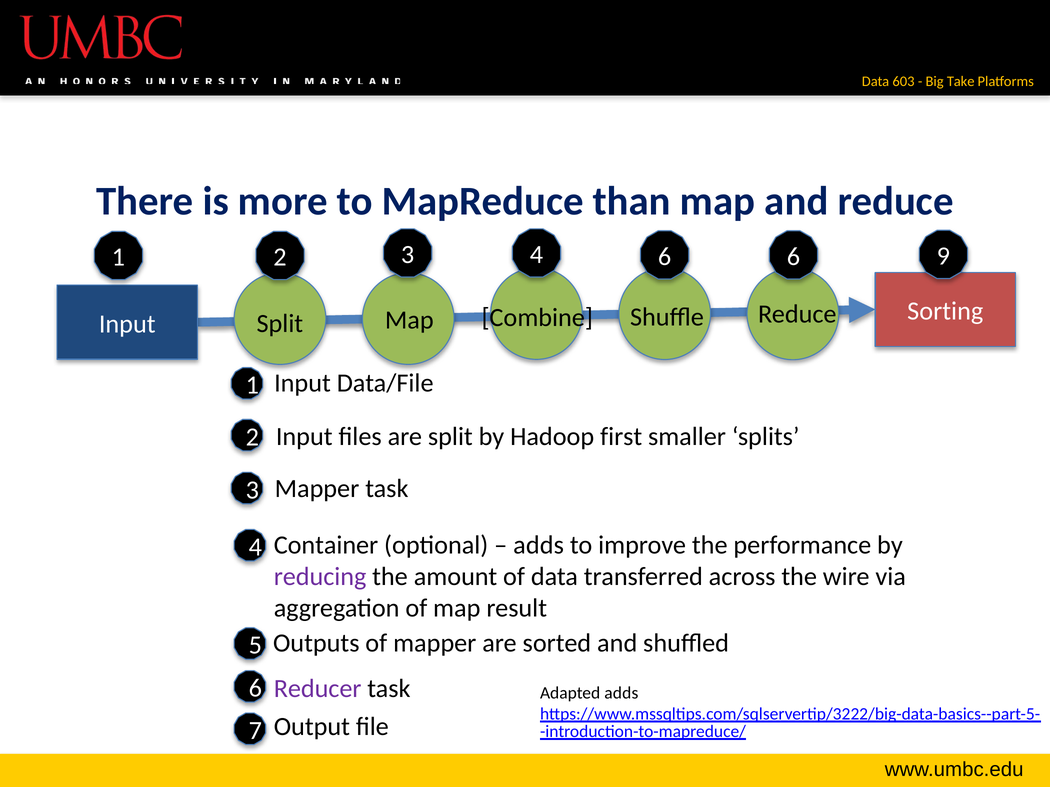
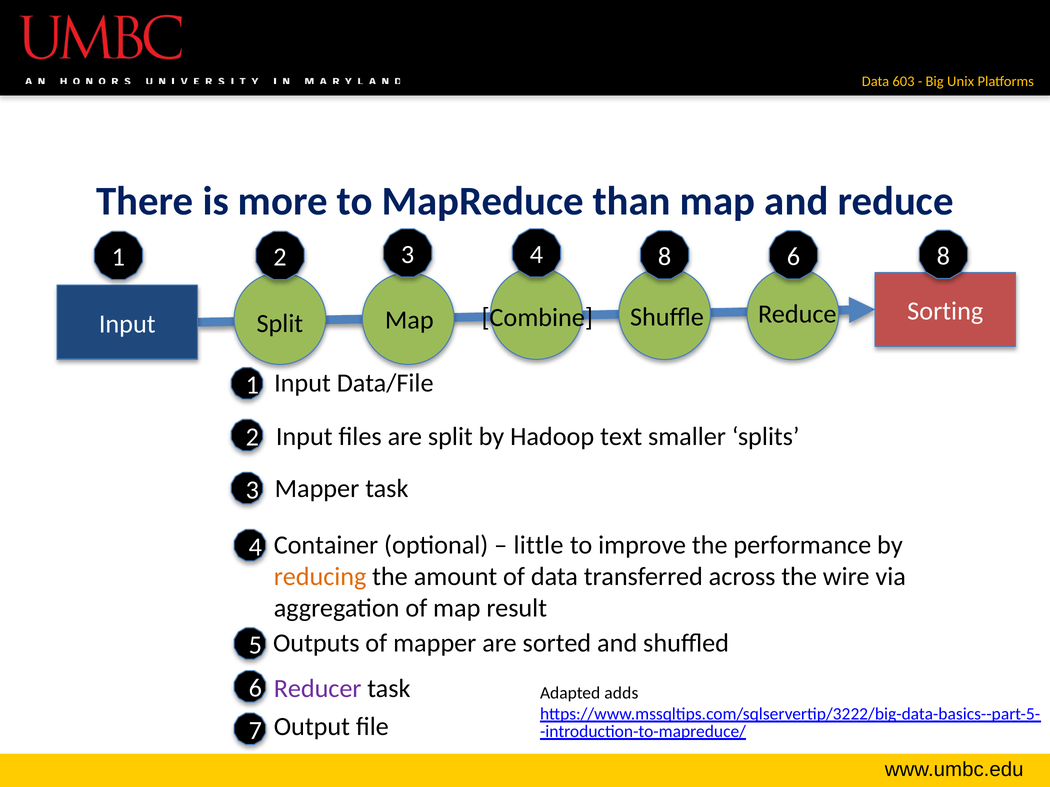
Take: Take -> Unix
4 6: 6 -> 8
6 9: 9 -> 8
first: first -> text
adds at (539, 545): adds -> little
reducing colour: purple -> orange
